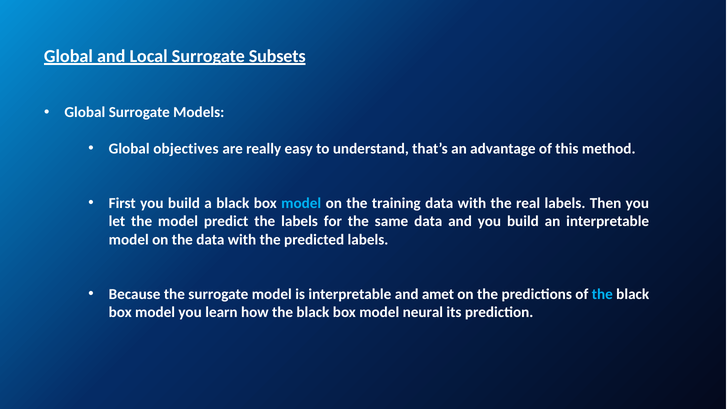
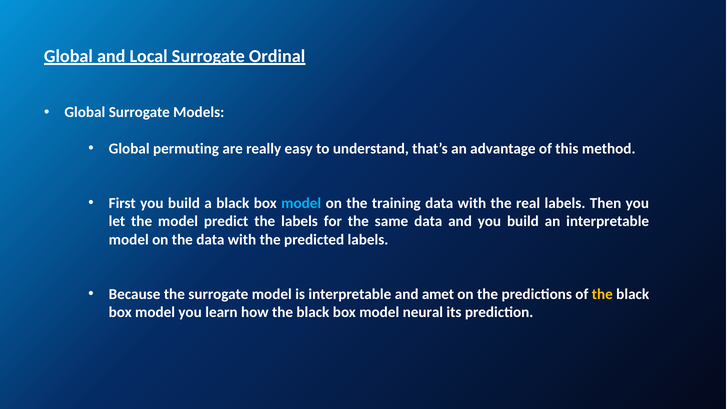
Subsets: Subsets -> Ordinal
objectives: objectives -> permuting
the at (602, 294) colour: light blue -> yellow
